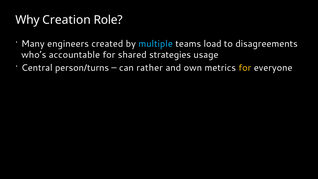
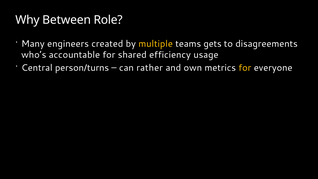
Creation: Creation -> Between
multiple colour: light blue -> yellow
load: load -> gets
strategies: strategies -> efficiency
